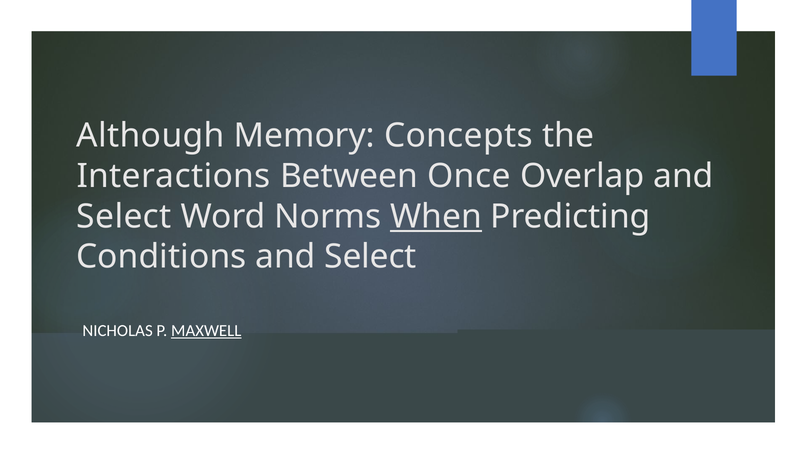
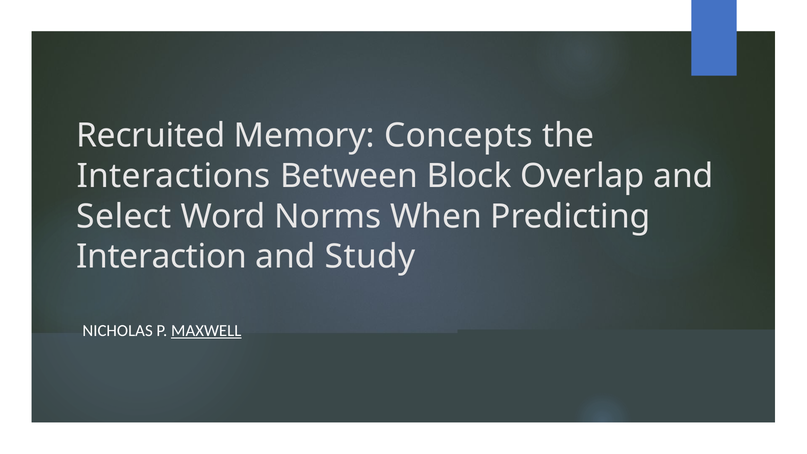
Although: Although -> Recruited
Once: Once -> Block
When underline: present -> none
Conditions: Conditions -> Interaction
Select at (370, 257): Select -> Study
